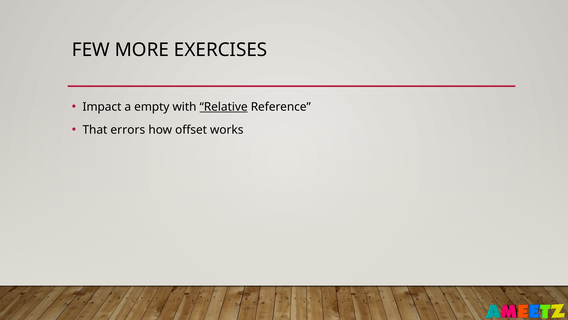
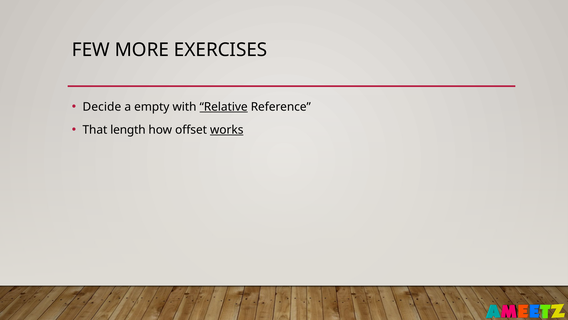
Impact: Impact -> Decide
errors: errors -> length
works underline: none -> present
